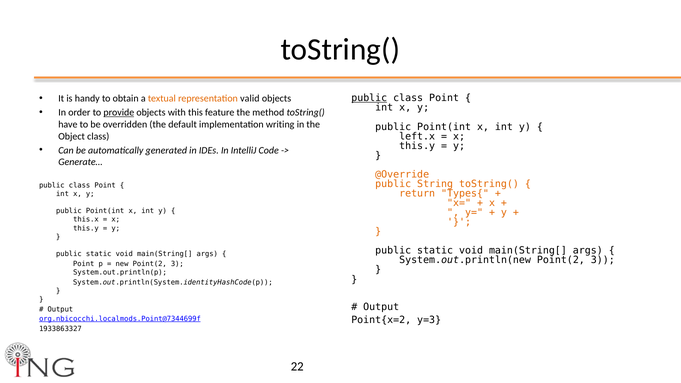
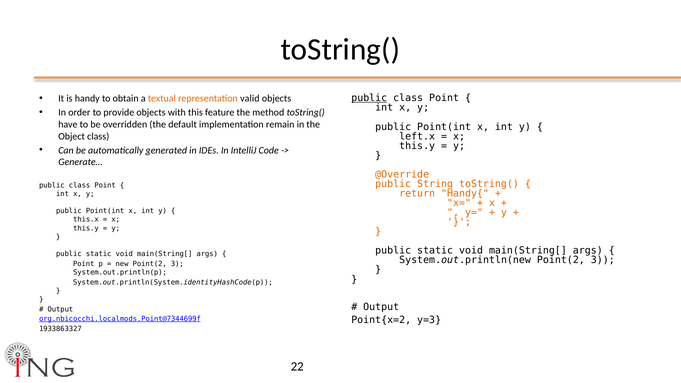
provide underline: present -> none
writing: writing -> remain
Types{: Types{ -> Handy{
